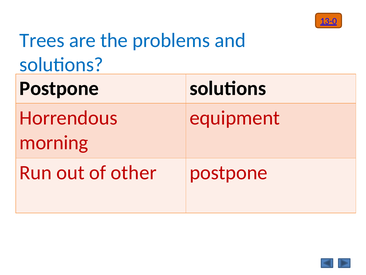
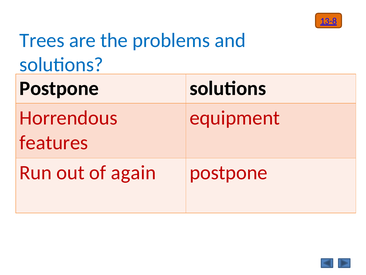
13-0: 13-0 -> 13-8
morning: morning -> features
other: other -> again
